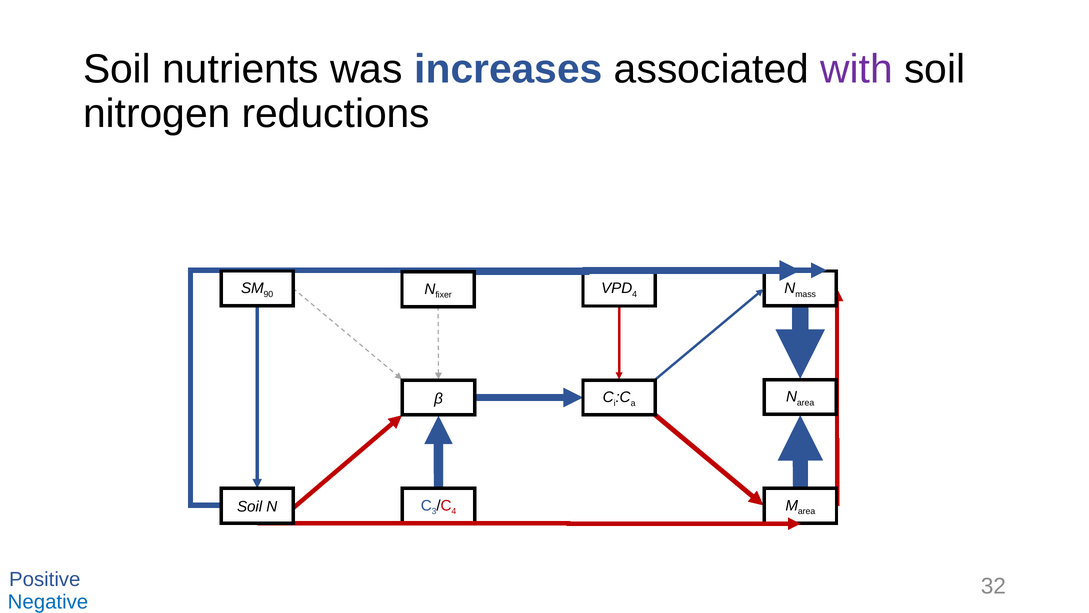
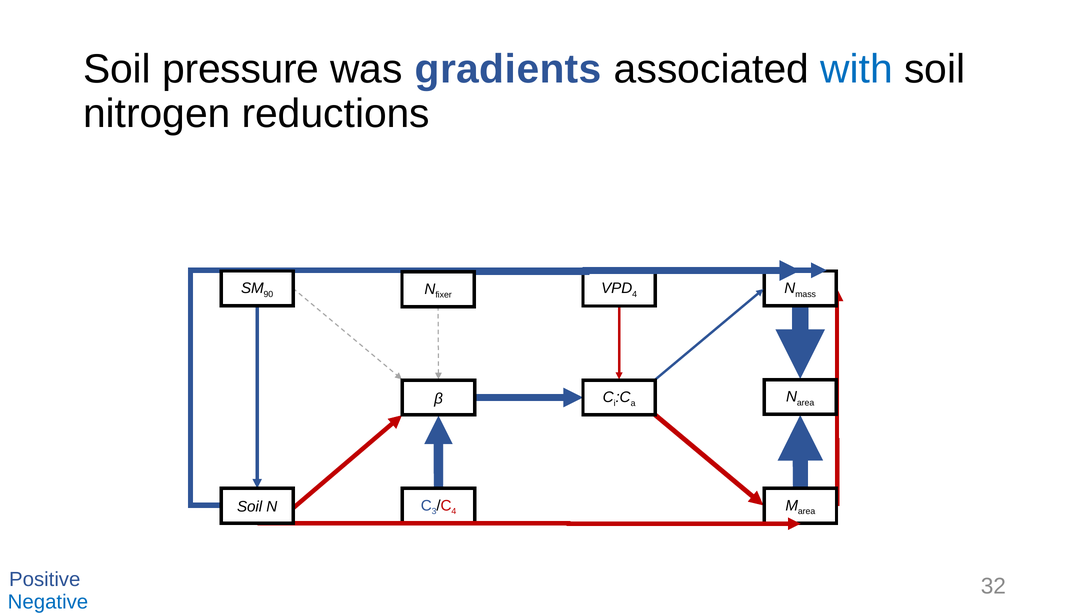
nutrients: nutrients -> pressure
increases: increases -> gradients
with colour: purple -> blue
